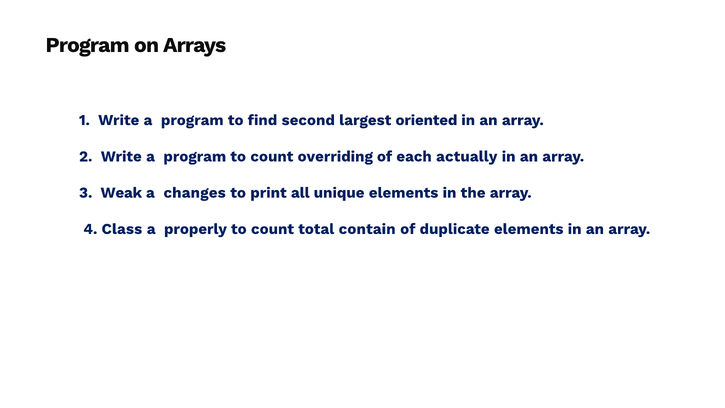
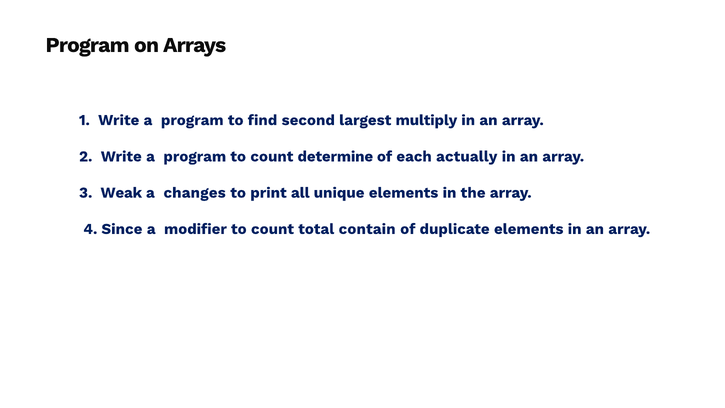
oriented: oriented -> multiply
overriding: overriding -> determine
Class: Class -> Since
properly: properly -> modifier
